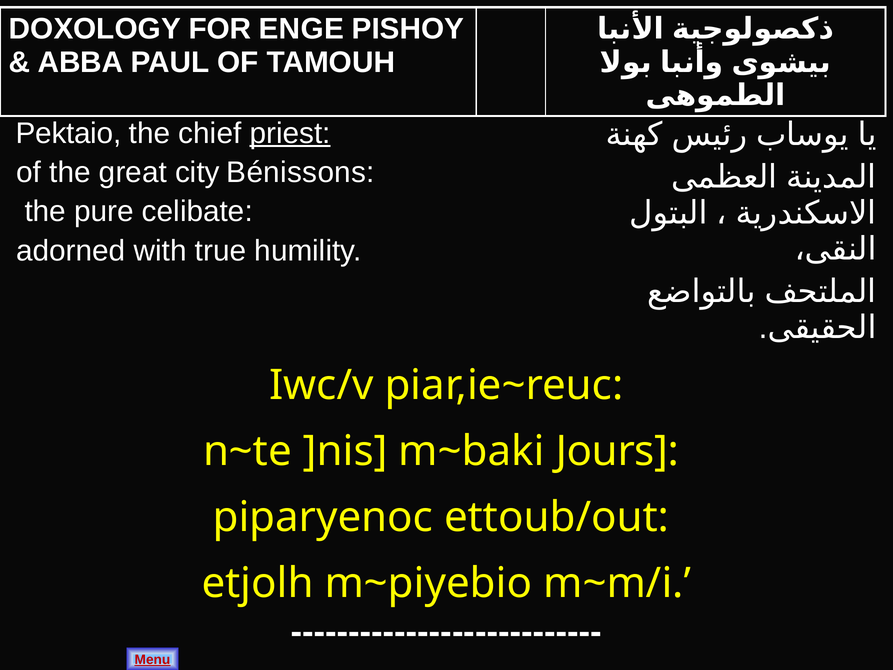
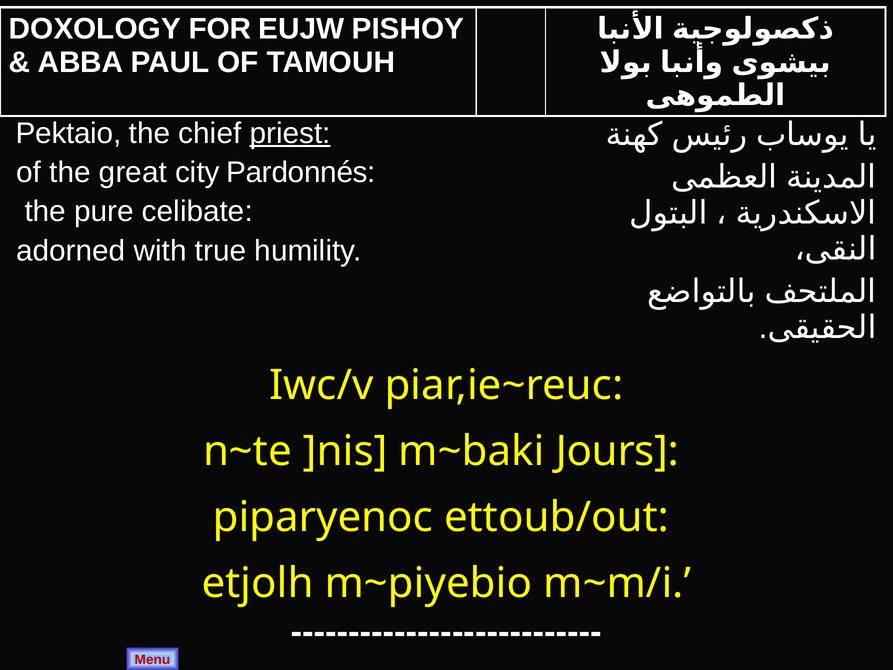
ENGE: ENGE -> EUJW
Bénissons: Bénissons -> Pardonnés
Menu underline: present -> none
